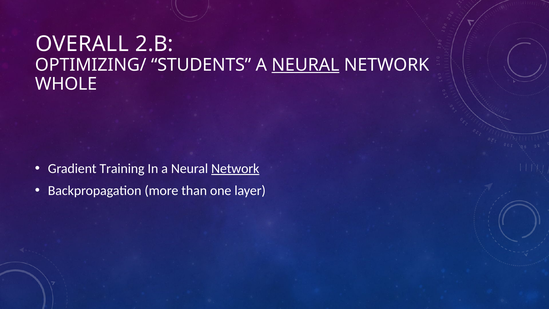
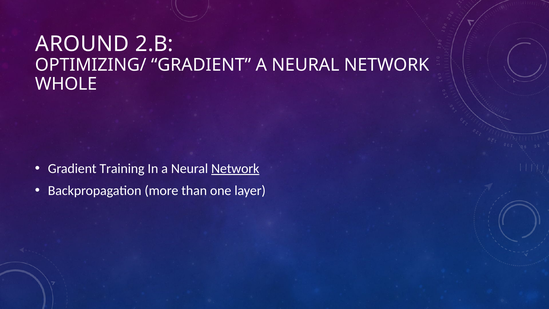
OVERALL: OVERALL -> AROUND
OPTIMIZING/ STUDENTS: STUDENTS -> GRADIENT
NEURAL at (305, 65) underline: present -> none
